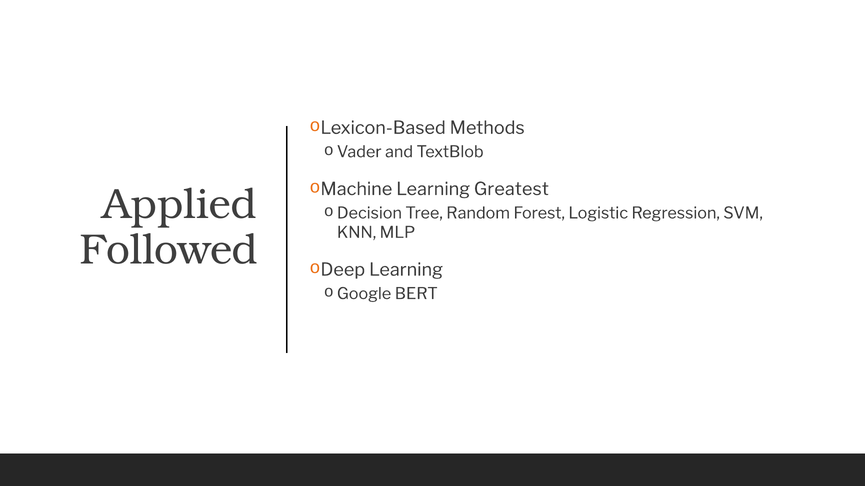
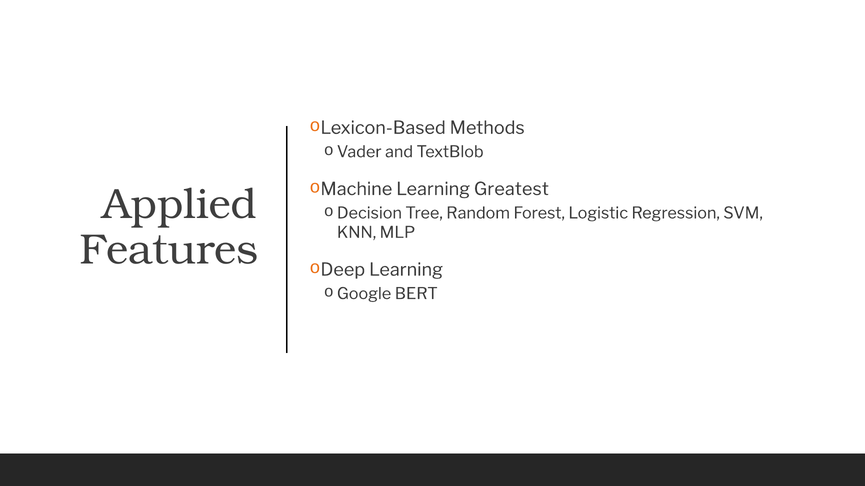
Followed: Followed -> Features
